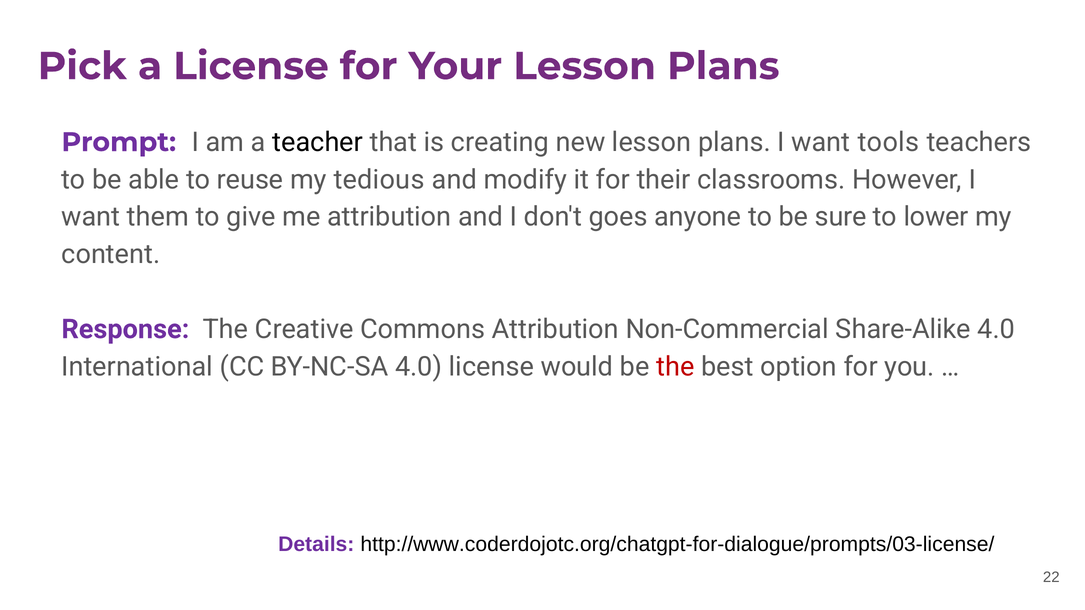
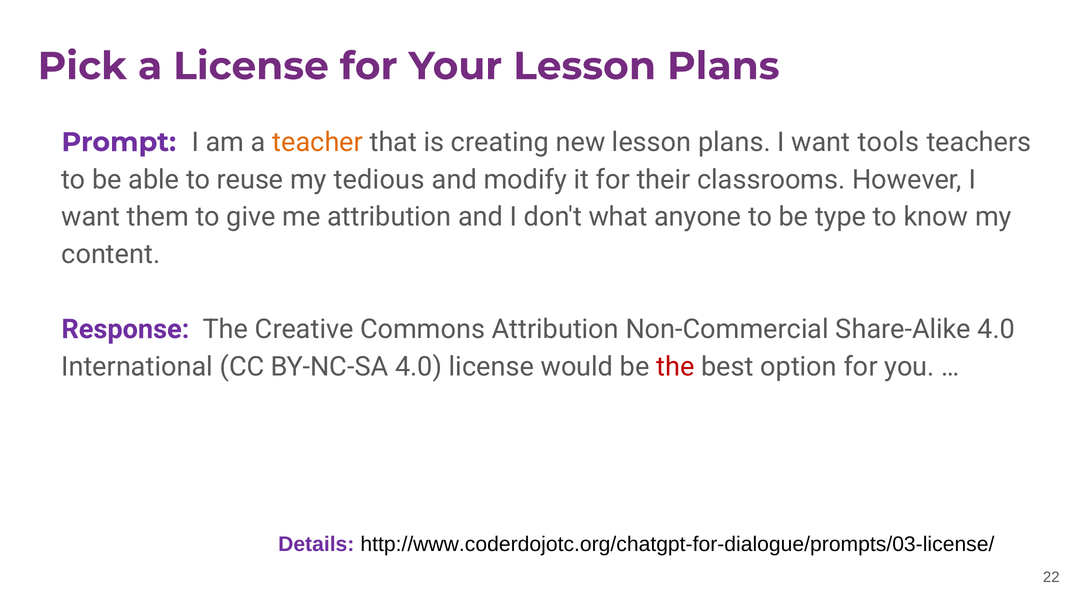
teacher colour: black -> orange
goes: goes -> what
sure: sure -> type
lower: lower -> know
